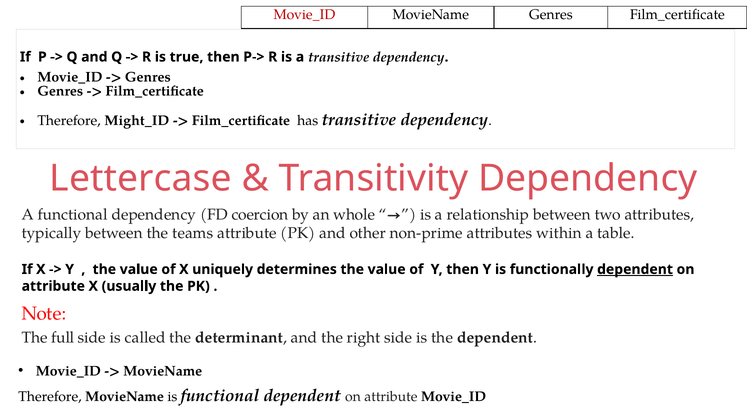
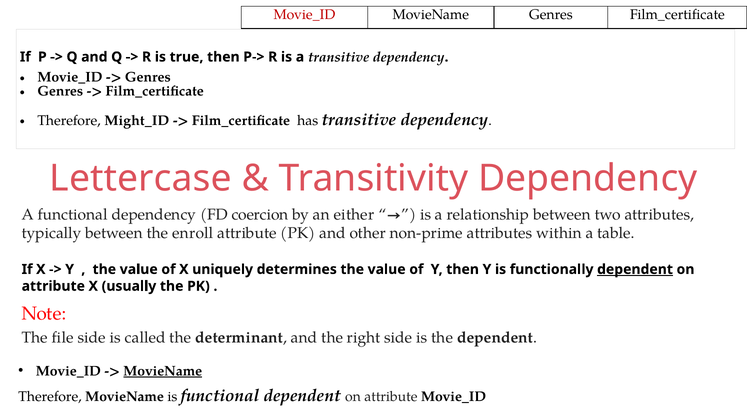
whole: whole -> either
teams: teams -> enroll
full: full -> file
MovieName at (163, 371) underline: none -> present
